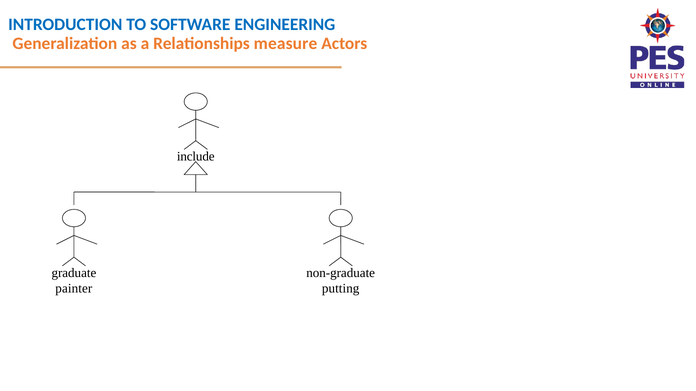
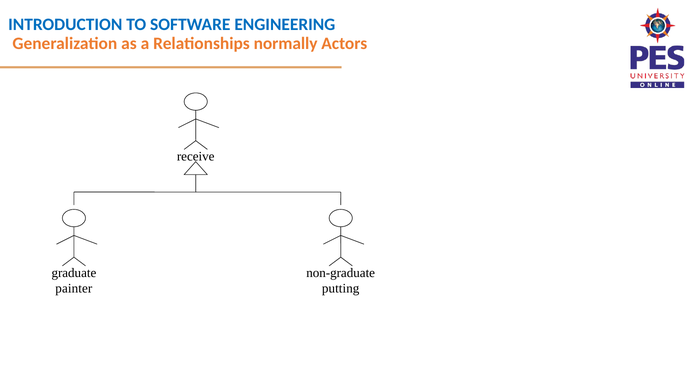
measure: measure -> normally
include: include -> receive
